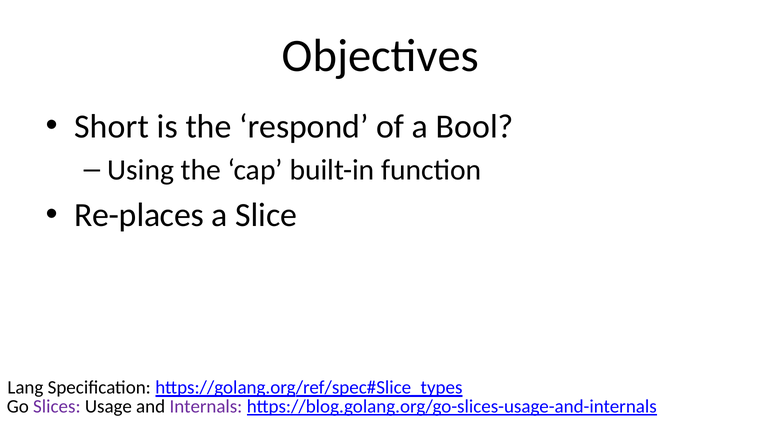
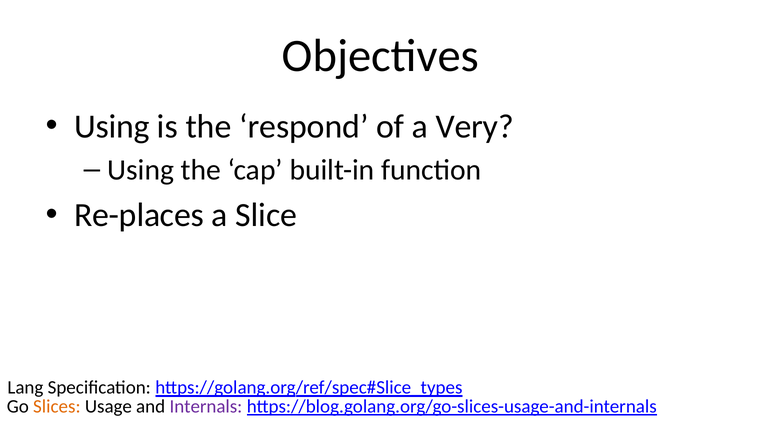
Short at (112, 126): Short -> Using
Bool: Bool -> Very
Slices colour: purple -> orange
